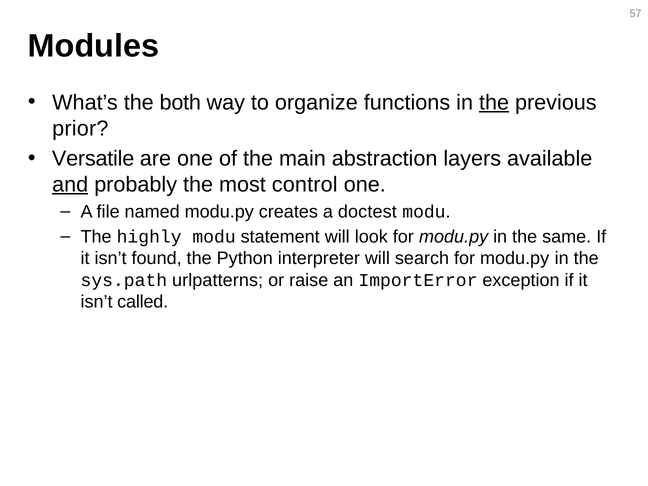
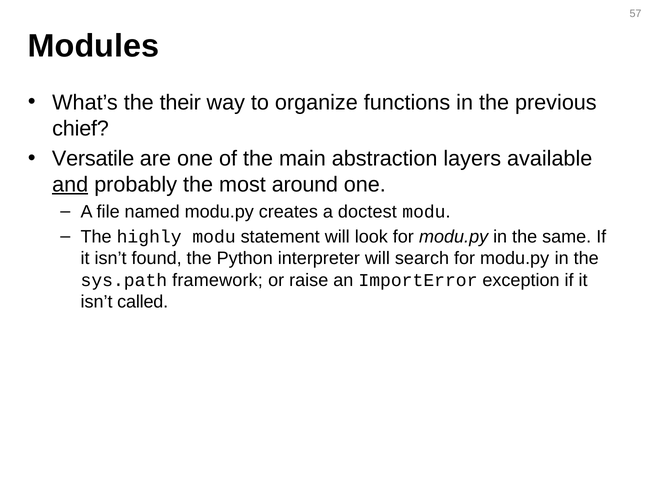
both: both -> their
the at (494, 103) underline: present -> none
prior: prior -> chief
control: control -> around
urlpatterns: urlpatterns -> framework
